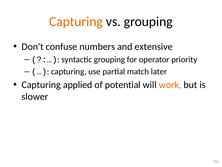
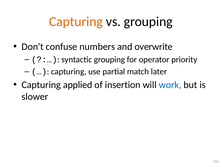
extensive: extensive -> overwrite
potential: potential -> insertion
work colour: orange -> blue
